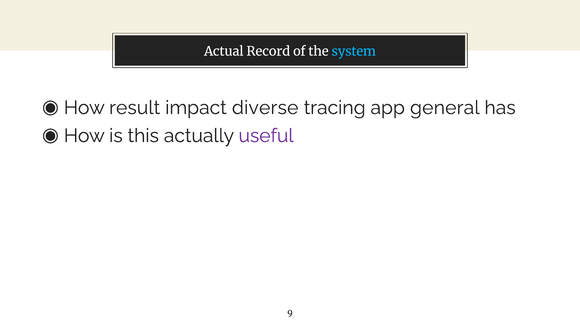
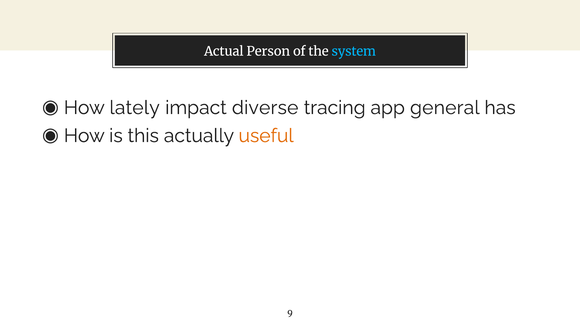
Record: Record -> Person
result: result -> lately
useful colour: purple -> orange
